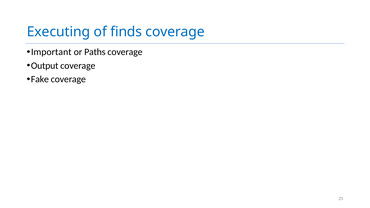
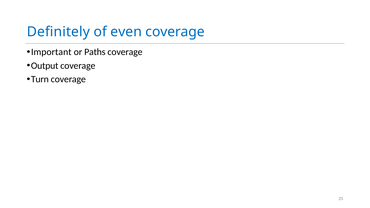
Executing: Executing -> Definitely
finds: finds -> even
Fake: Fake -> Turn
